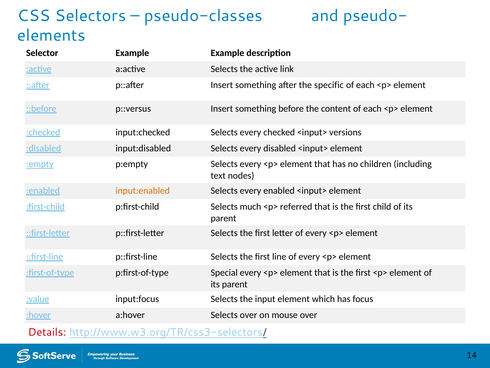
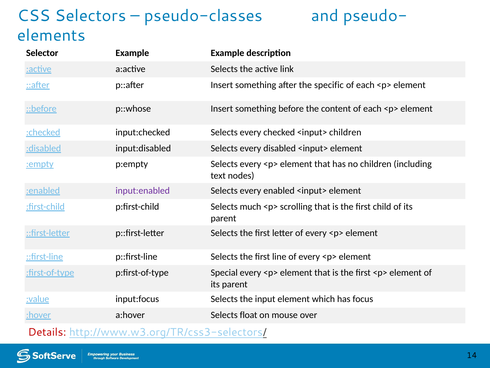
p::versus: p::versus -> p::whose
<input> versions: versions -> children
input:enabled colour: orange -> purple
referred: referred -> scrolling
Selects over: over -> float
